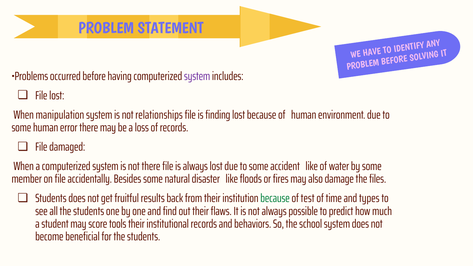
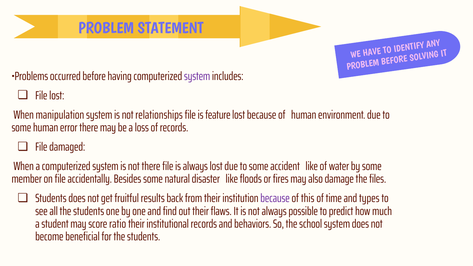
finding: finding -> feature
because at (275, 198) colour: green -> purple
test: test -> this
tools: tools -> ratio
